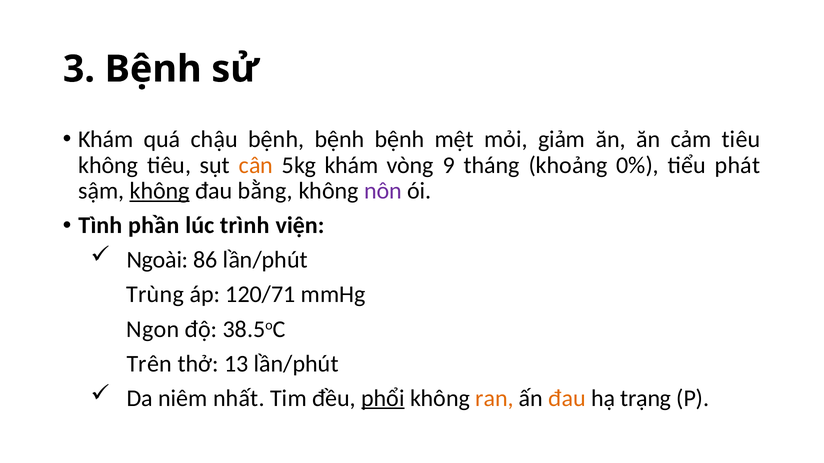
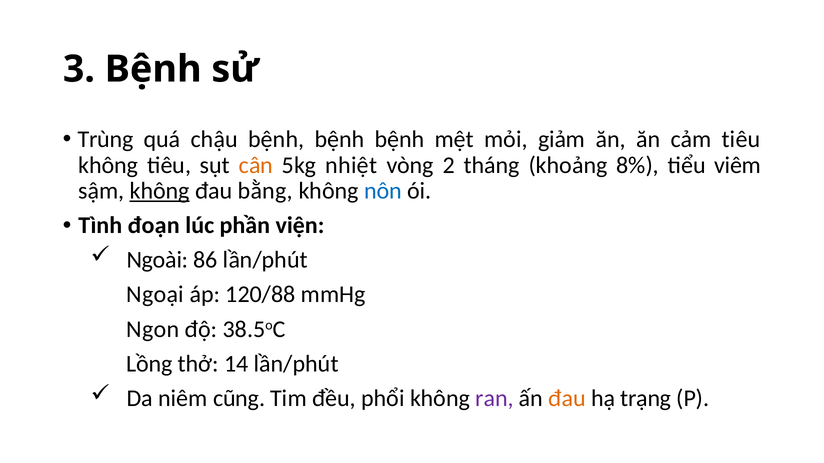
Khám at (106, 139): Khám -> Trùng
5kg khám: khám -> nhiệt
9: 9 -> 2
0%: 0% -> 8%
phát: phát -> viêm
nôn colour: purple -> blue
phần: phần -> đoạn
trình: trình -> phần
Trùng: Trùng -> Ngoại
120/71: 120/71 -> 120/88
Trên: Trên -> Lồng
13: 13 -> 14
nhất: nhất -> cũng
phổi underline: present -> none
ran colour: orange -> purple
